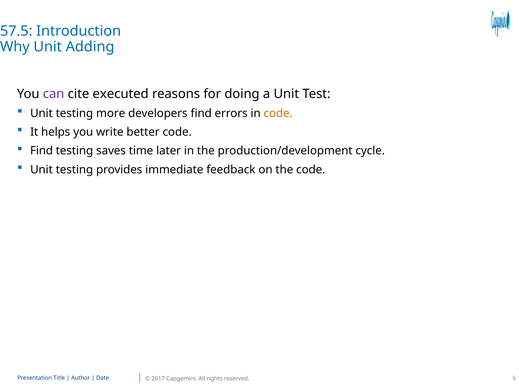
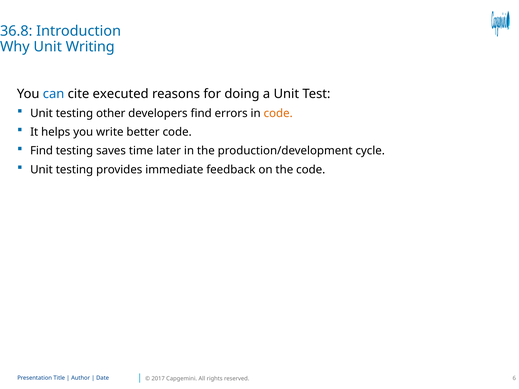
57.5: 57.5 -> 36.8
Adding: Adding -> Writing
can colour: purple -> blue
more: more -> other
